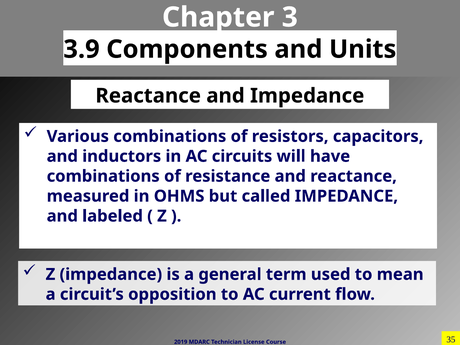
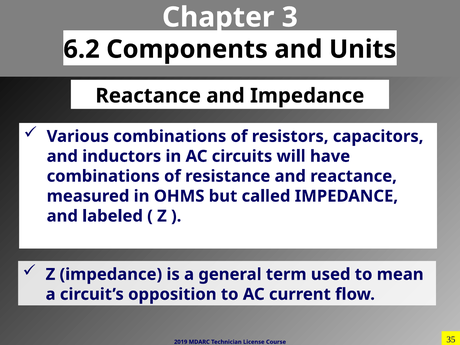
3.9: 3.9 -> 6.2
